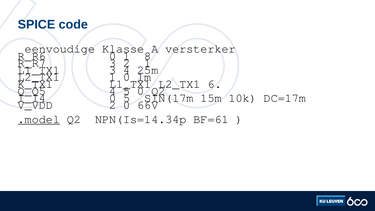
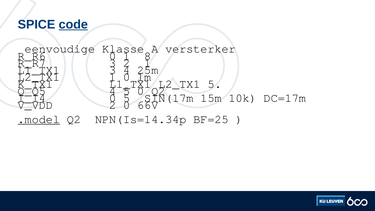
code underline: none -> present
L2_TX1 6: 6 -> 5
BF=61: BF=61 -> BF=25
